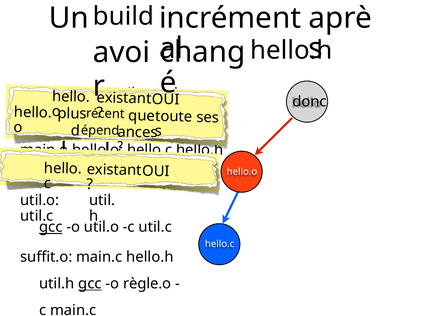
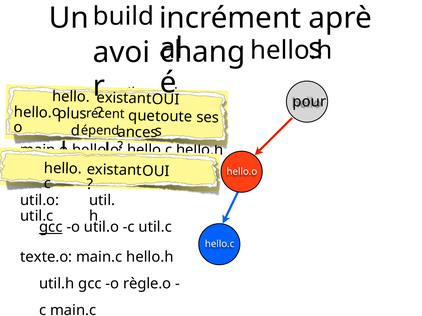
donc: donc -> pour
suffit.o: suffit.o -> texte.o
gcc at (90, 284) underline: present -> none
